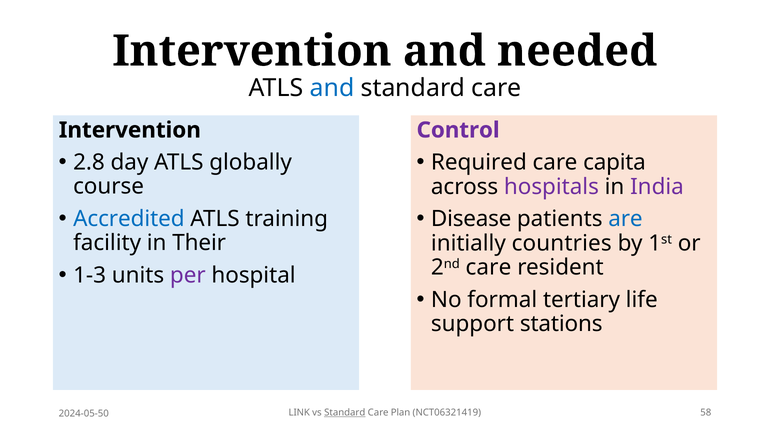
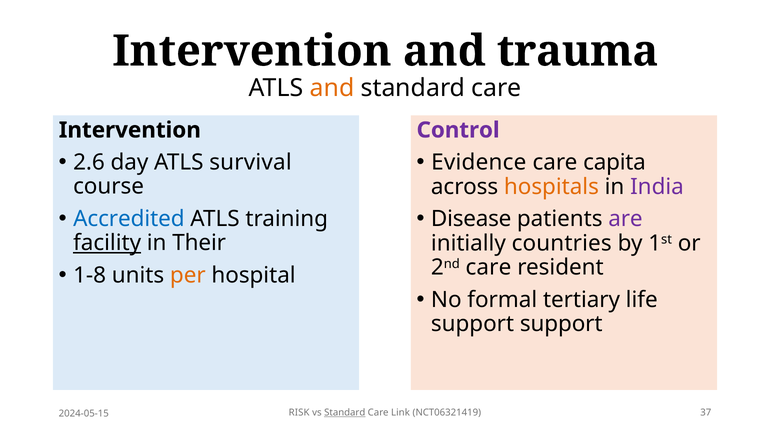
needed: needed -> trauma
and at (332, 88) colour: blue -> orange
2.8: 2.8 -> 2.6
globally: globally -> survival
Required: Required -> Evidence
hospitals colour: purple -> orange
are colour: blue -> purple
facility underline: none -> present
1-3: 1-3 -> 1-8
per colour: purple -> orange
support stations: stations -> support
LINK: LINK -> RISK
Plan: Plan -> Link
58: 58 -> 37
2024-05-50: 2024-05-50 -> 2024-05-15
